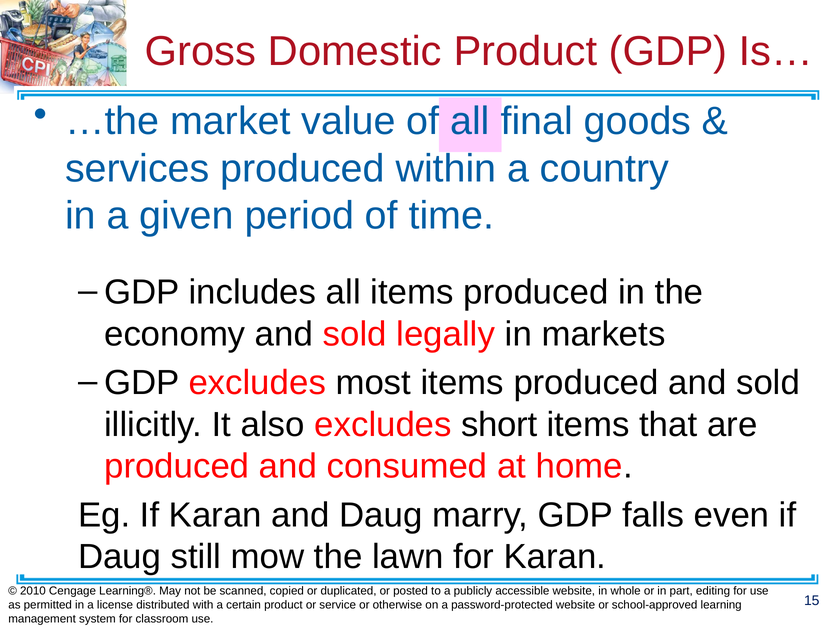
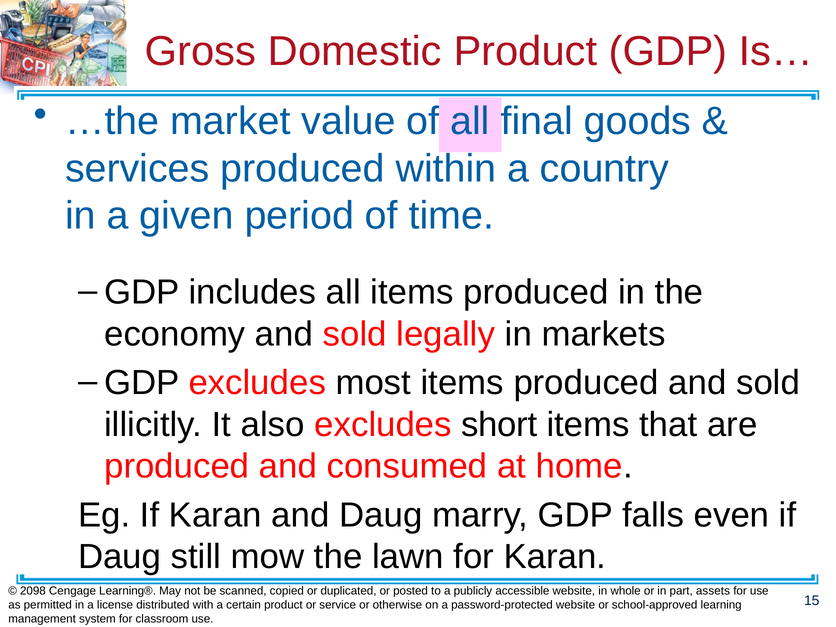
2010: 2010 -> 2098
editing: editing -> assets
